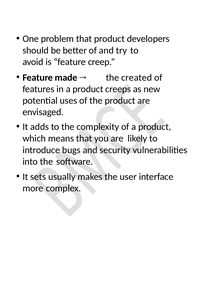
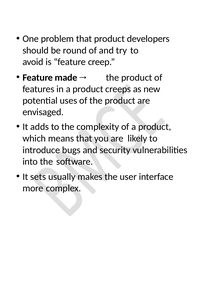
better: better -> round
created at (137, 78): created -> product
